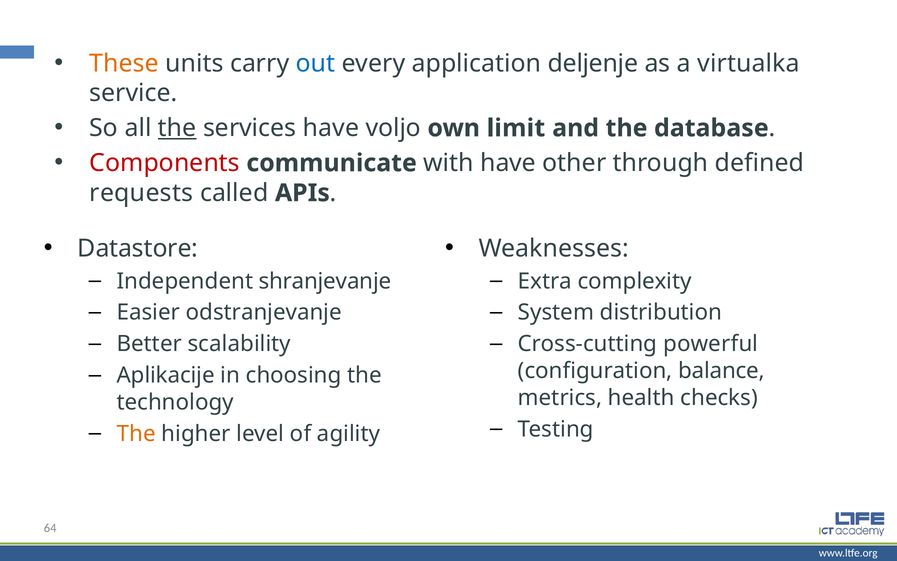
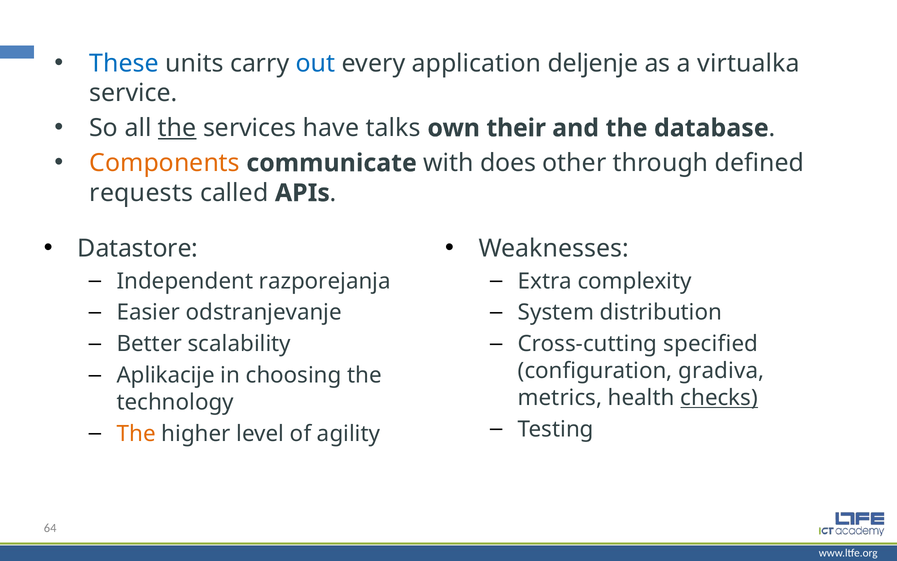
These colour: orange -> blue
voljo: voljo -> talks
limit: limit -> their
Components colour: red -> orange
with have: have -> does
shranjevanje: shranjevanje -> razporejanja
powerful: powerful -> specified
balance: balance -> gradiva
checks underline: none -> present
